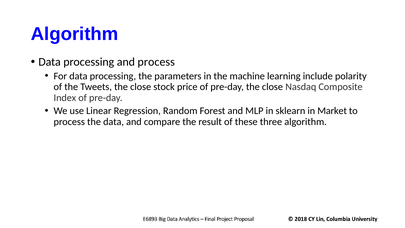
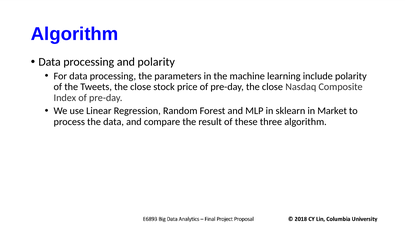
and process: process -> polarity
